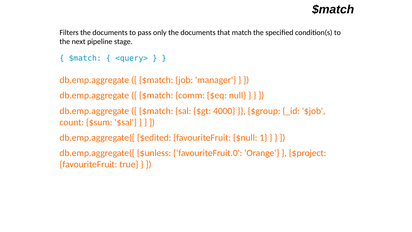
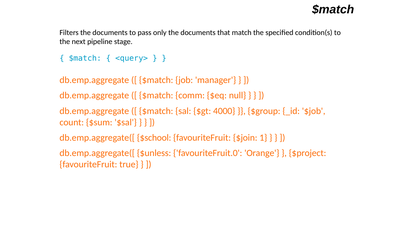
$edited: $edited -> $school
$null: $null -> $join
